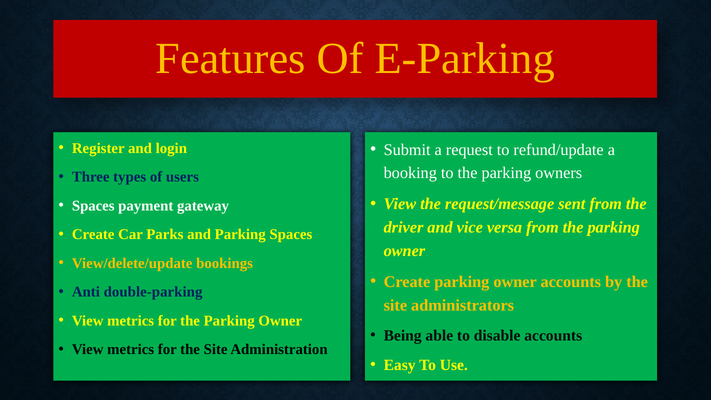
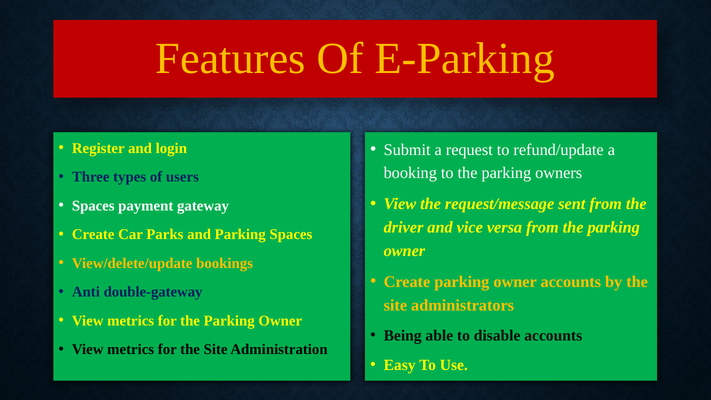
double-parking: double-parking -> double-gateway
